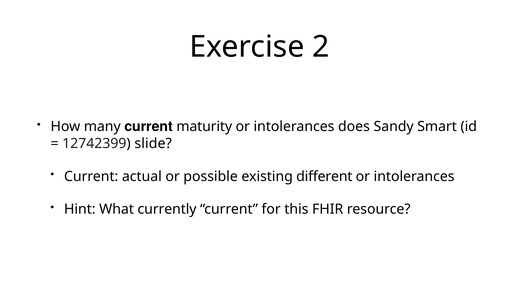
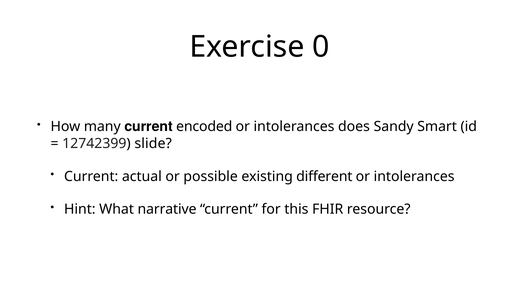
2: 2 -> 0
maturity: maturity -> encoded
currently: currently -> narrative
